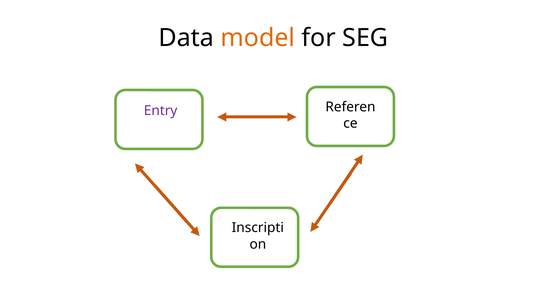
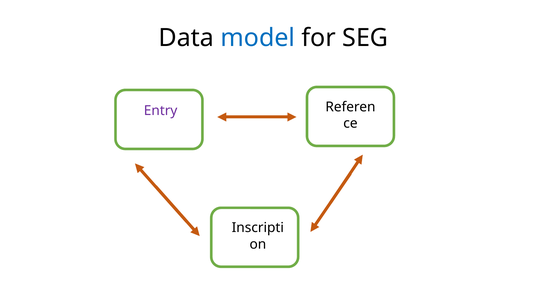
model colour: orange -> blue
